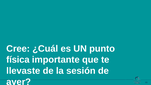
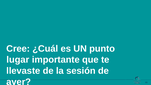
física: física -> lugar
